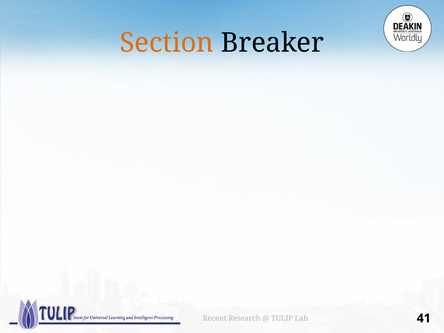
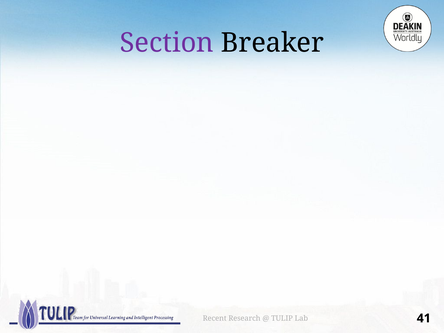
Section colour: orange -> purple
